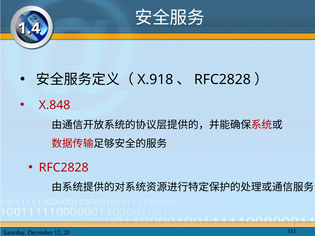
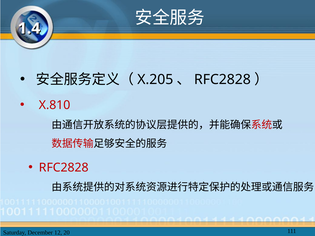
X.918: X.918 -> X.205
X.848: X.848 -> X.810
